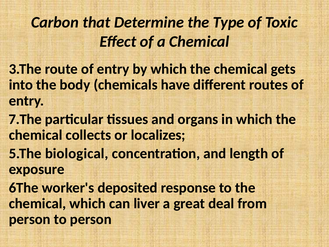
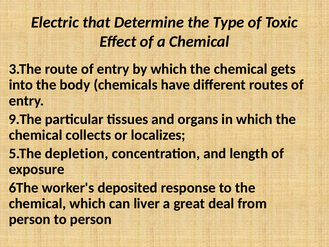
Carbon: Carbon -> Electric
7.The: 7.The -> 9.The
biological: biological -> depletion
